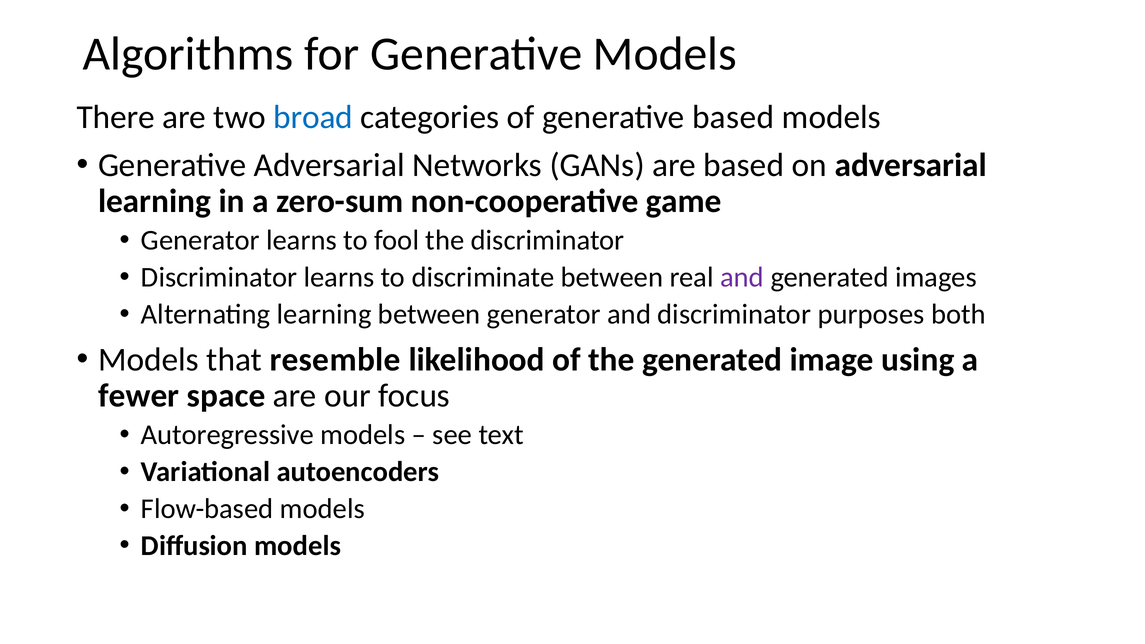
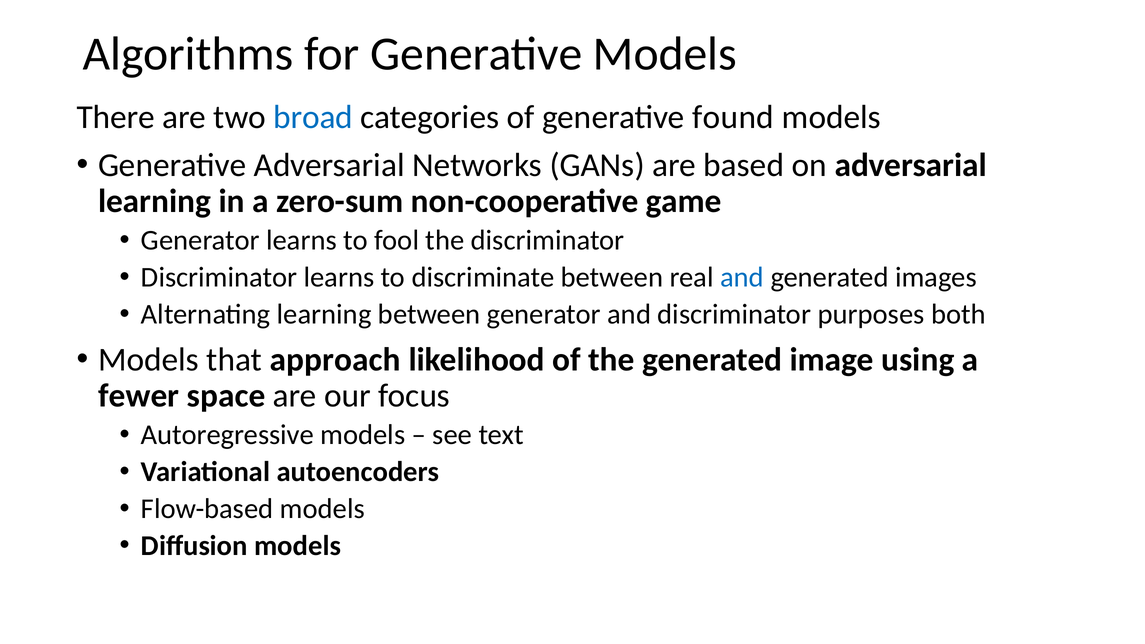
generative based: based -> found
and at (742, 277) colour: purple -> blue
resemble: resemble -> approach
